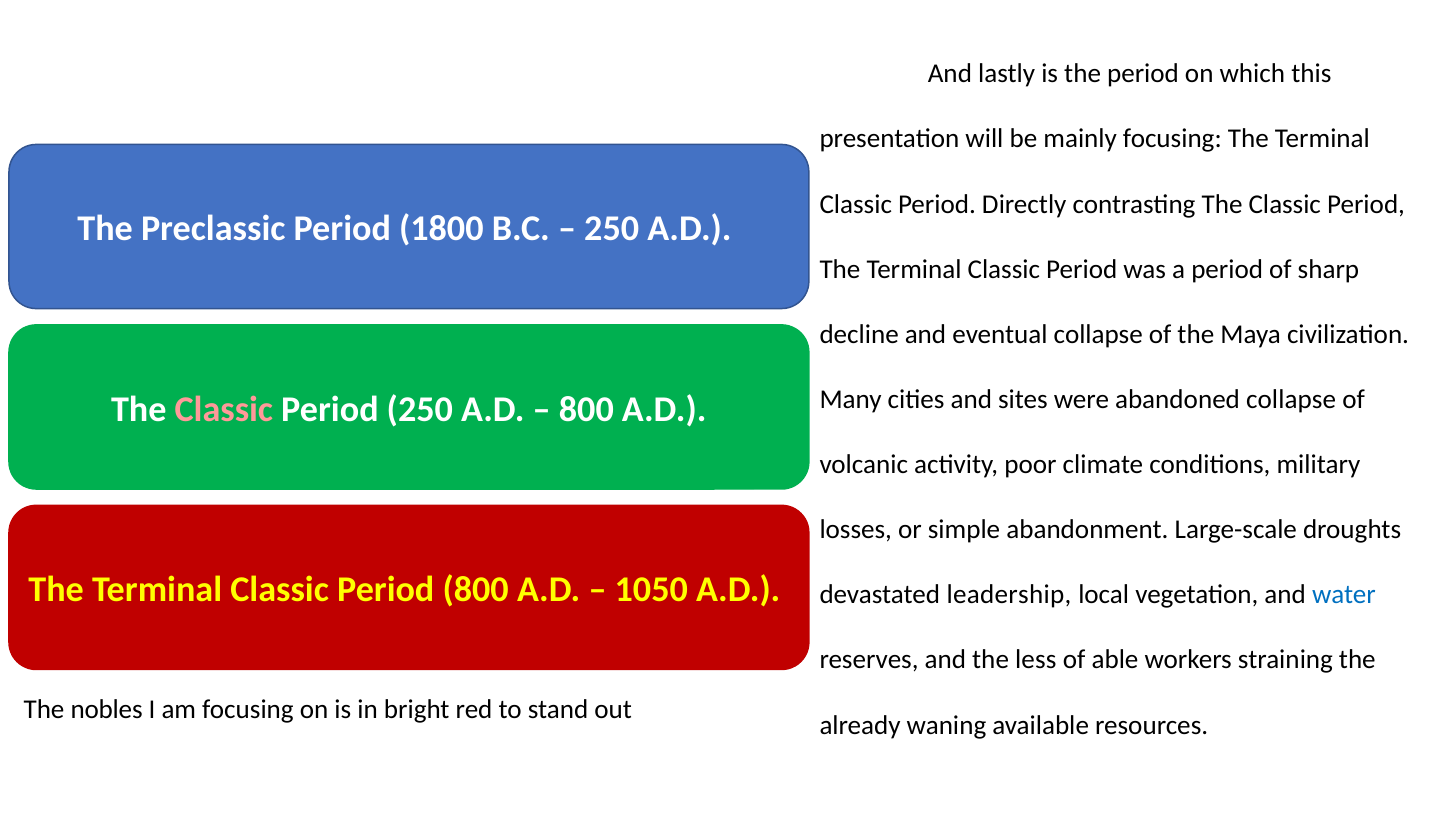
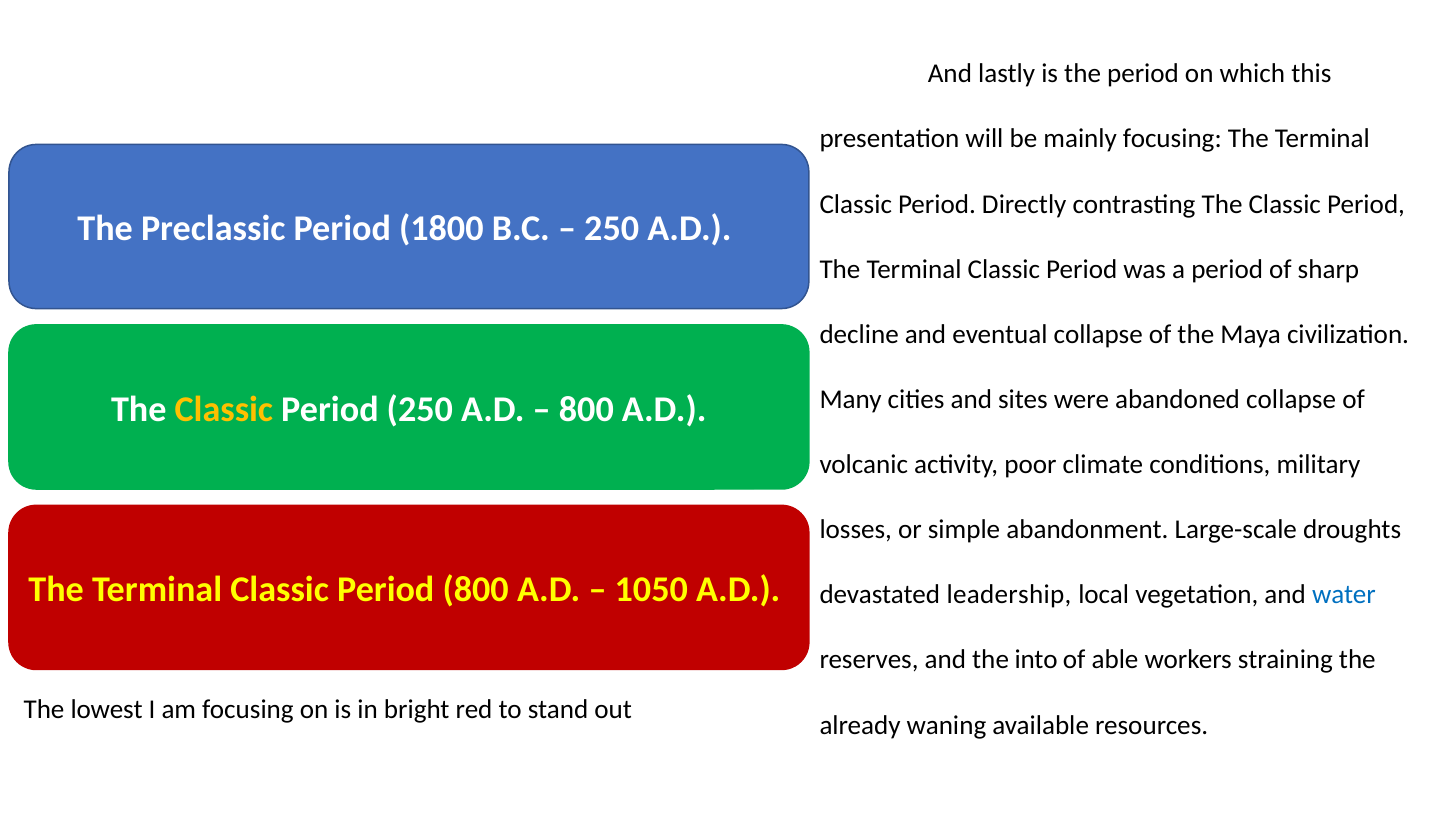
Classic at (224, 409) colour: pink -> yellow
less: less -> into
nobles: nobles -> lowest
